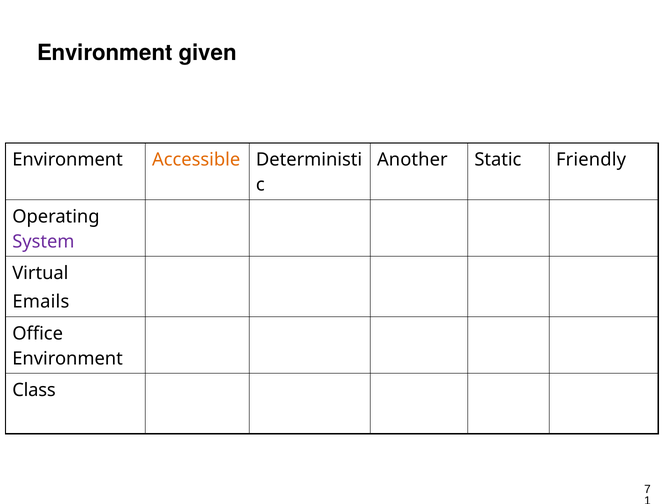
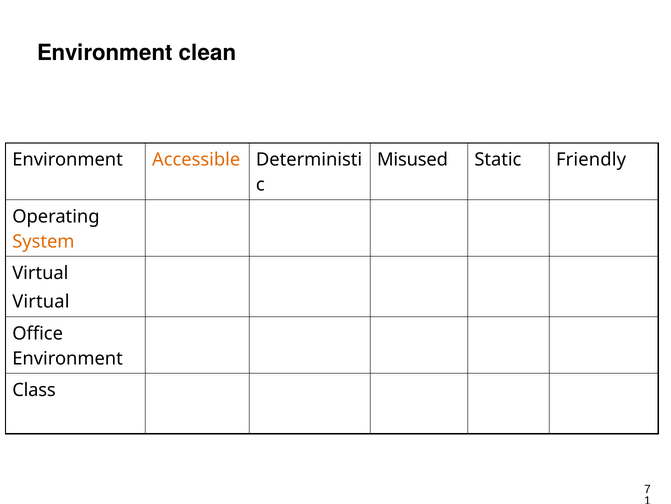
given: given -> clean
Another: Another -> Misused
System colour: purple -> orange
Emails at (41, 301): Emails -> Virtual
